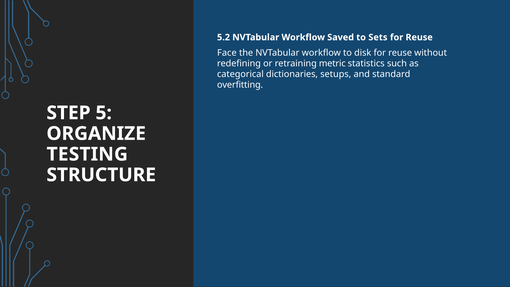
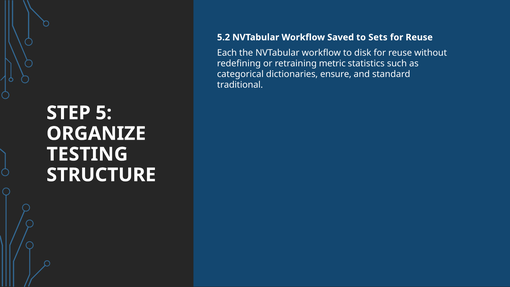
Face: Face -> Each
setups: setups -> ensure
overfitting: overfitting -> traditional
